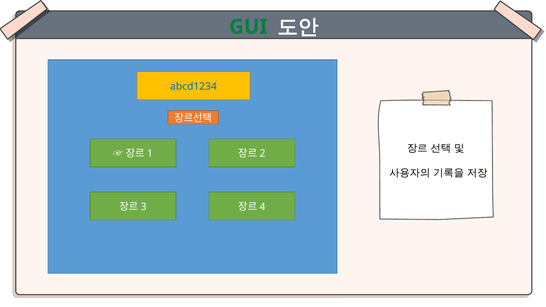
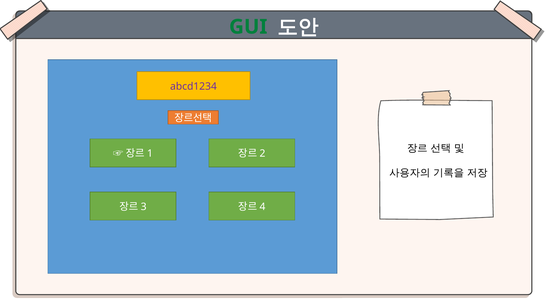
abcd1234 colour: blue -> purple
